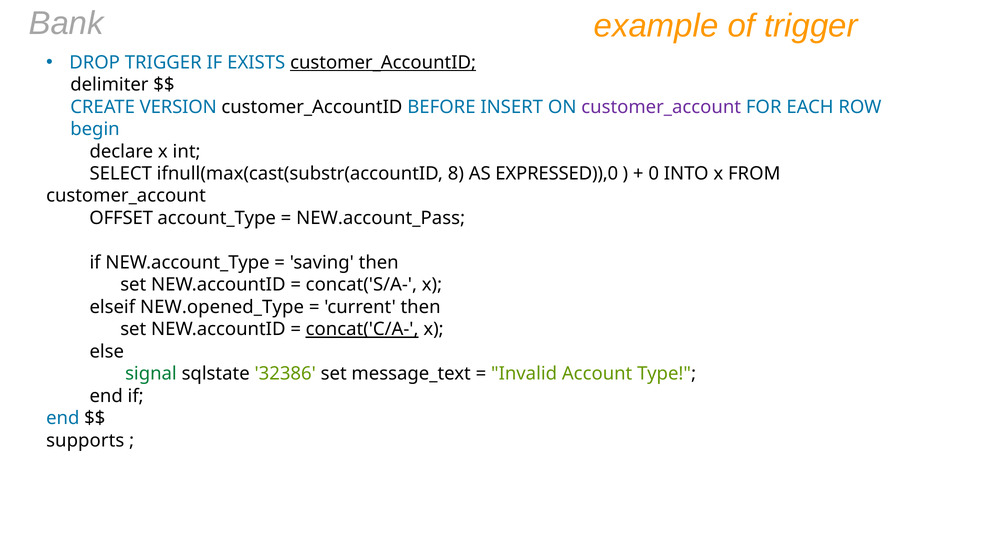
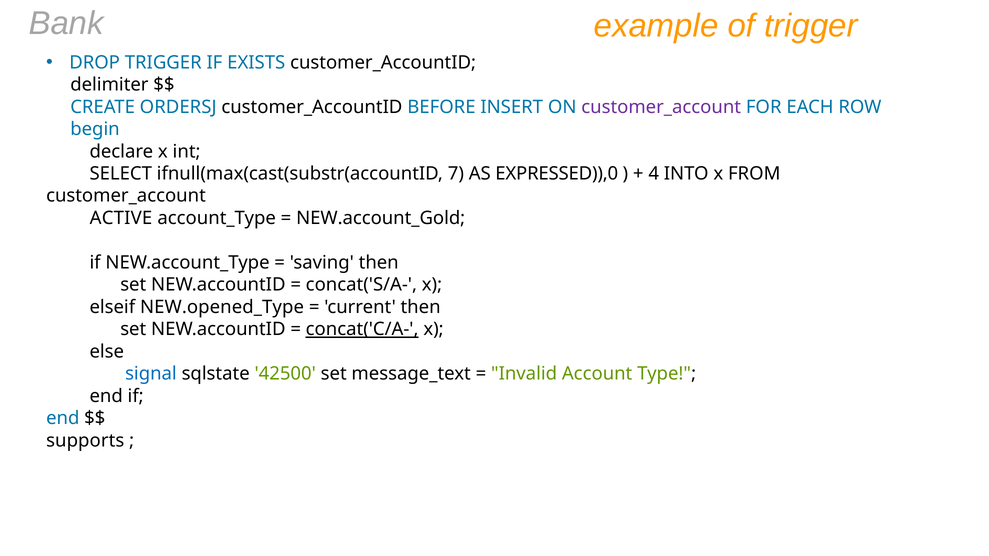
customer_AccountID at (383, 62) underline: present -> none
VERSION: VERSION -> ORDERSJ
8: 8 -> 7
0: 0 -> 4
OFFSET: OFFSET -> ACTIVE
NEW.account_Pass: NEW.account_Pass -> NEW.account_Gold
signal colour: green -> blue
32386: 32386 -> 42500
